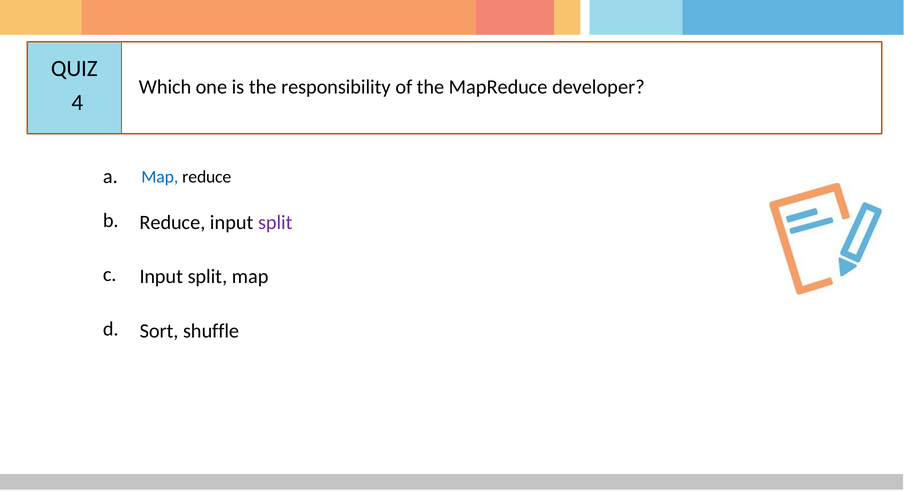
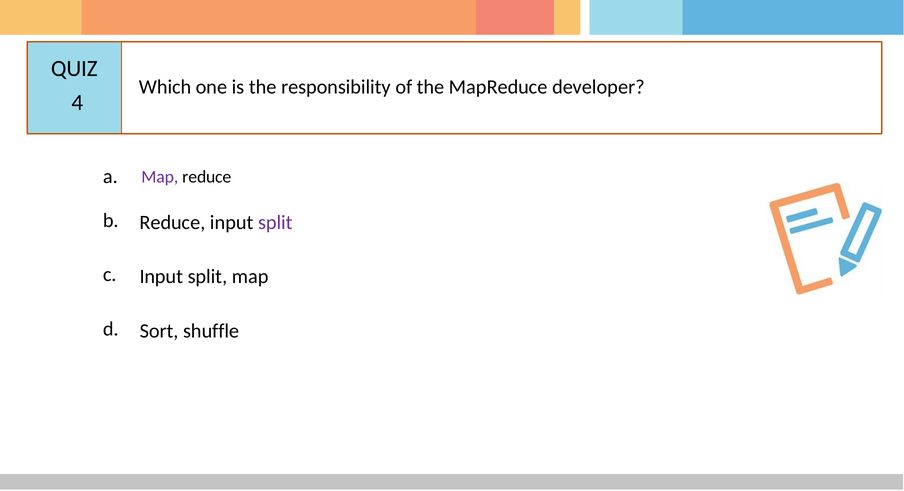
Map at (160, 177) colour: blue -> purple
